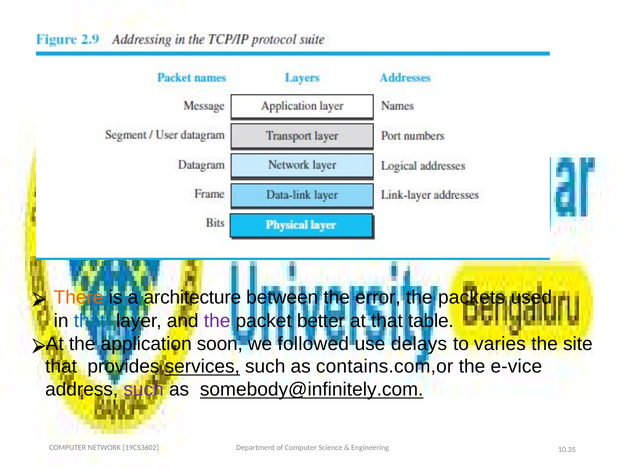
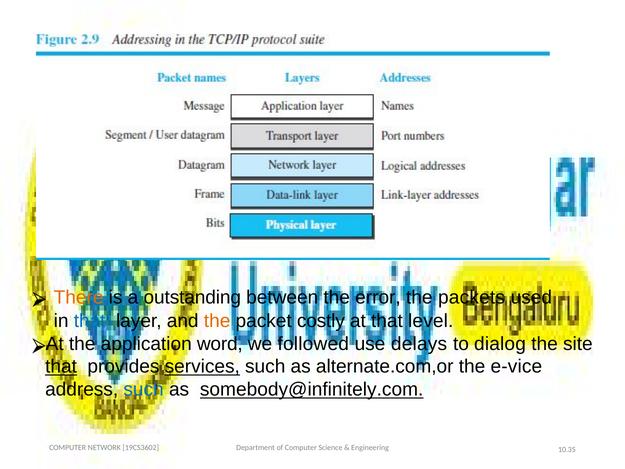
architecture: architecture -> outstanding
the at (217, 321) colour: purple -> orange
better: better -> costly
table: table -> level
soon: soon -> word
varies: varies -> dialog
that at (61, 366) underline: none -> present
contains.com,or: contains.com,or -> alternate.com,or
such at (144, 389) colour: purple -> blue
